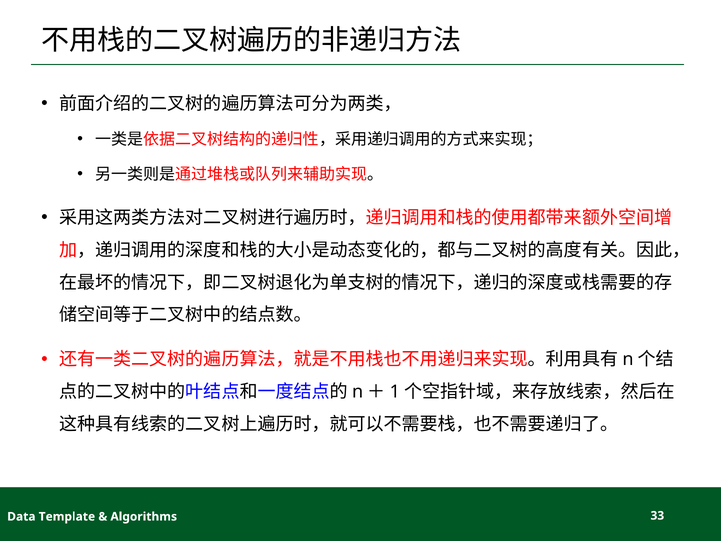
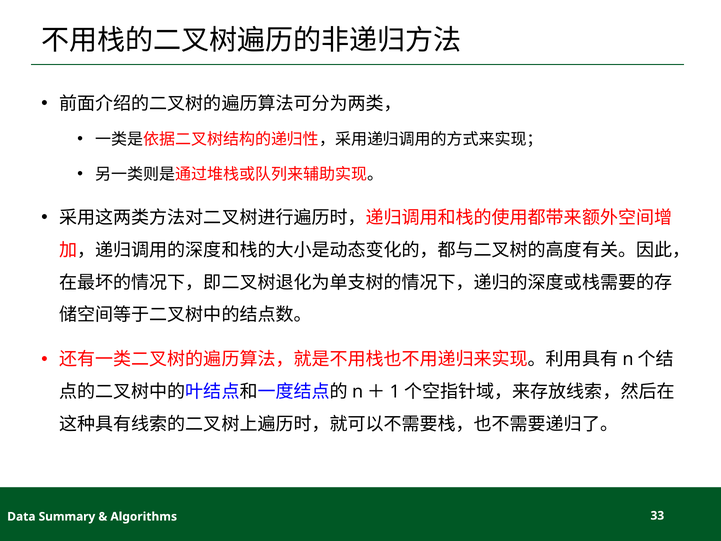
Template: Template -> Summary
